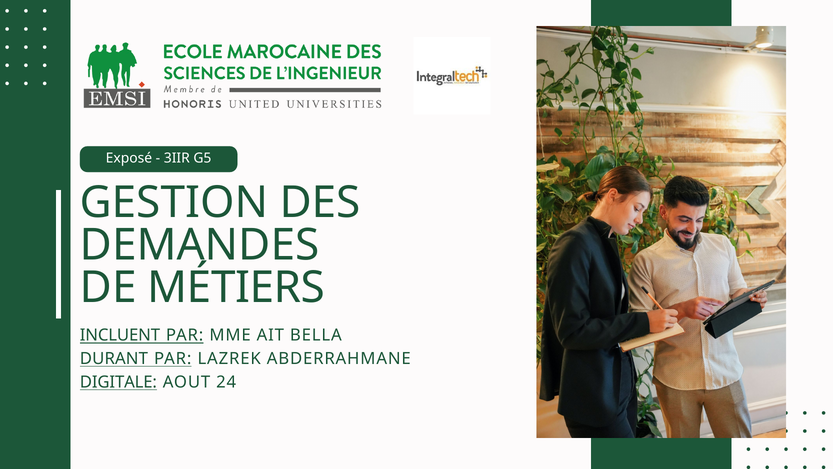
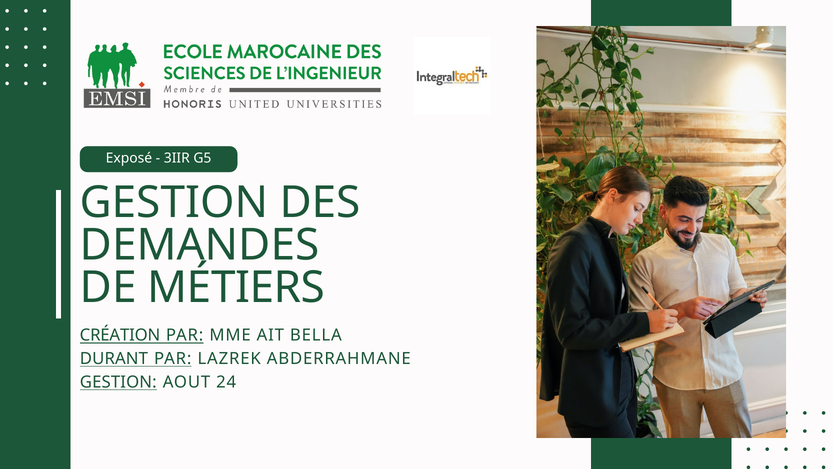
INCLUENT: INCLUENT -> CRÉATION
DIGITALE at (118, 382): DIGITALE -> GESTION
